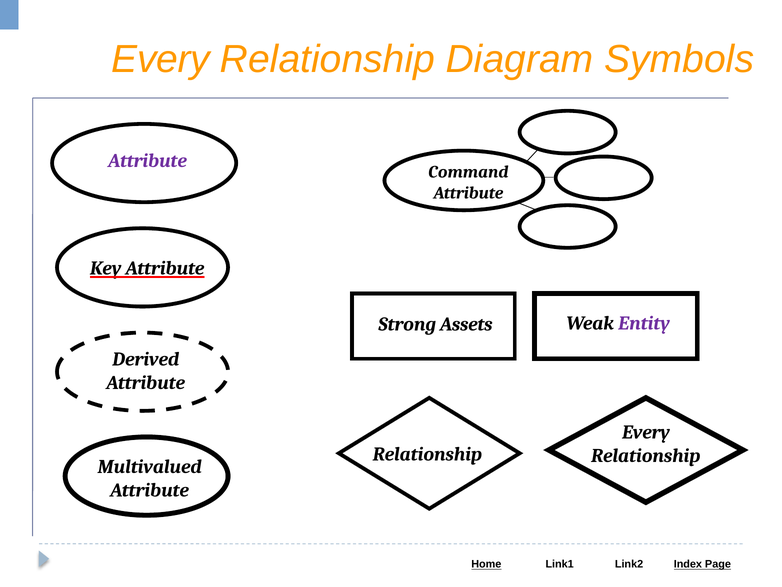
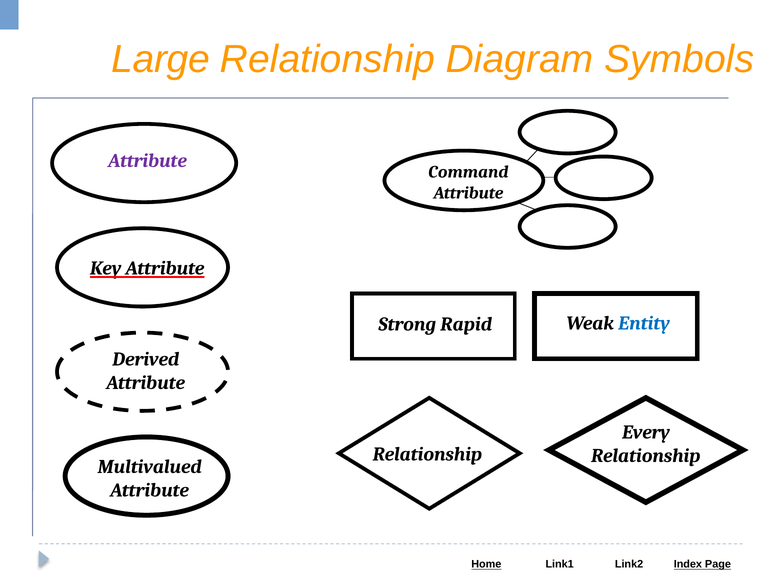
Every at (161, 59): Every -> Large
Entity colour: purple -> blue
Assets: Assets -> Rapid
